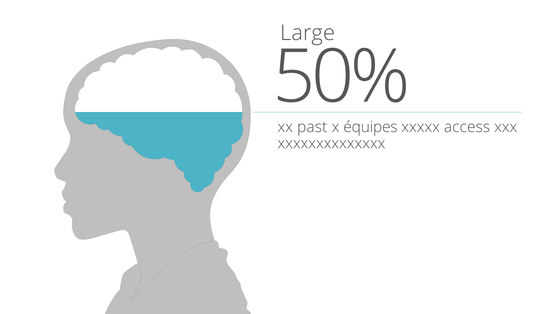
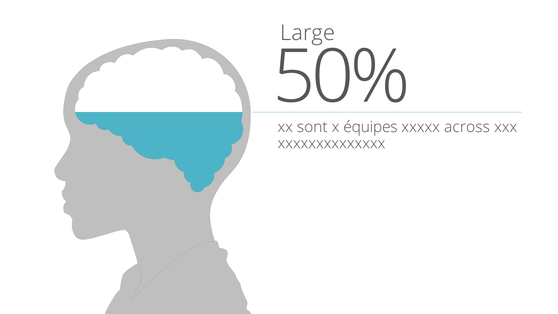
past: past -> sont
access: access -> across
